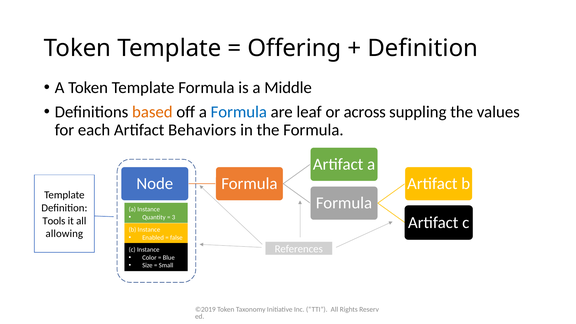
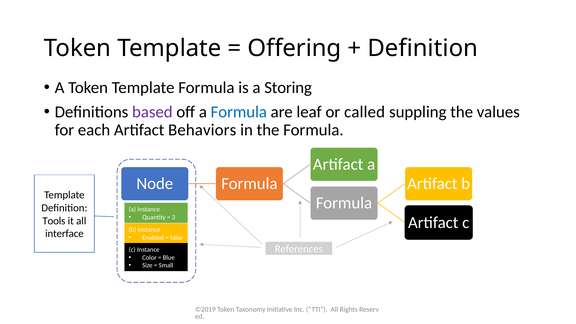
Middle: Middle -> Storing
based colour: orange -> purple
across: across -> called
allowing: allowing -> interface
